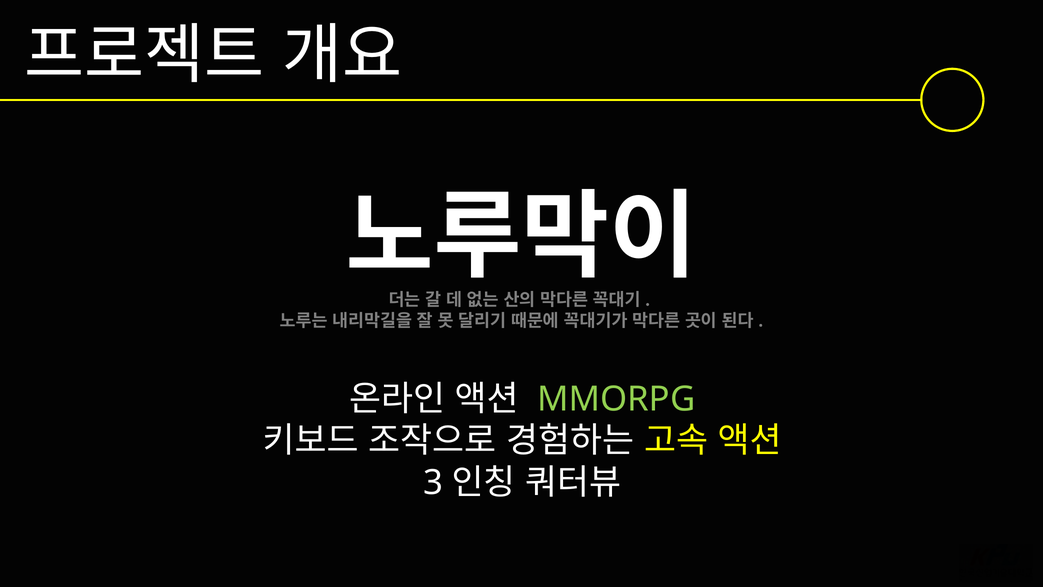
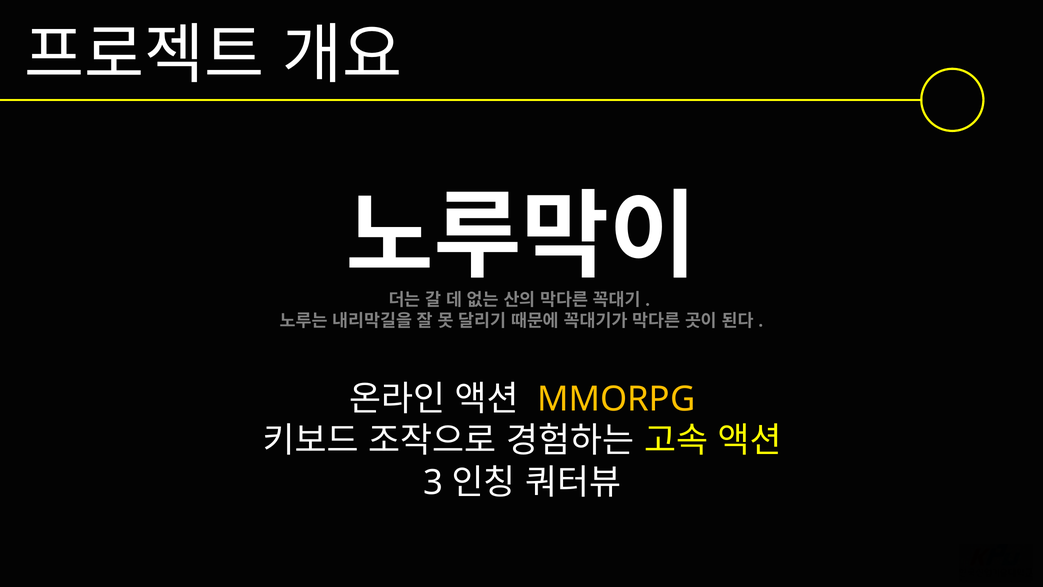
MMORPG colour: light green -> yellow
